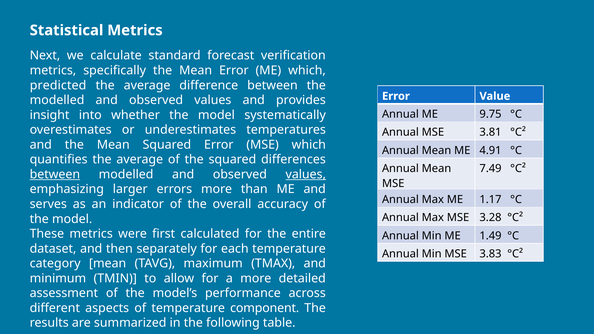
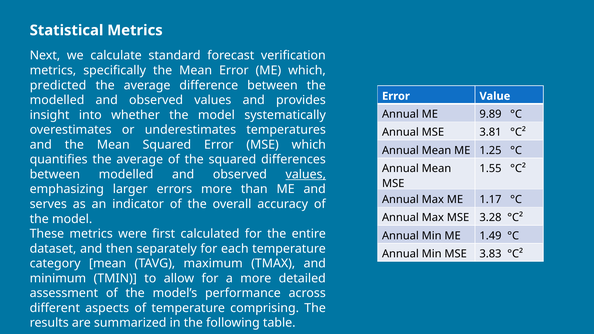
9.75: 9.75 -> 9.89
4.91: 4.91 -> 1.25
7.49: 7.49 -> 1.55
between at (55, 174) underline: present -> none
component: component -> comprising
